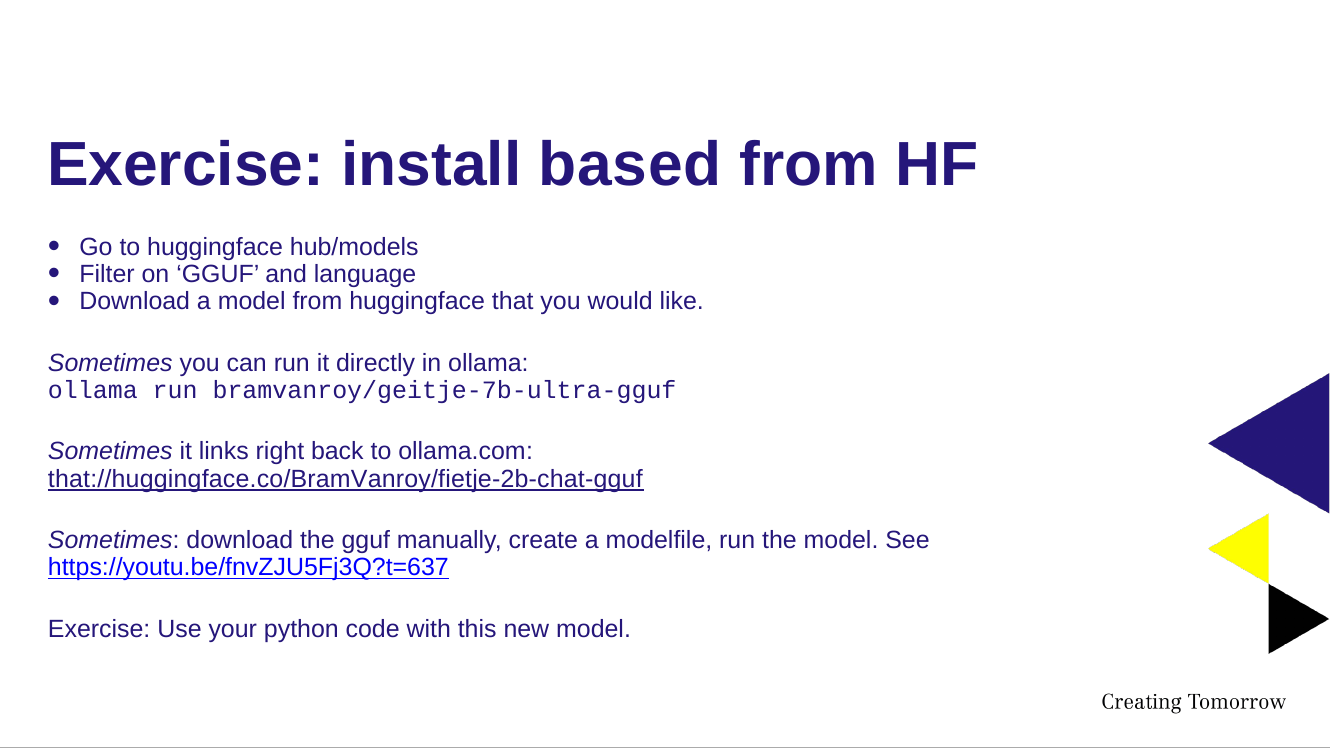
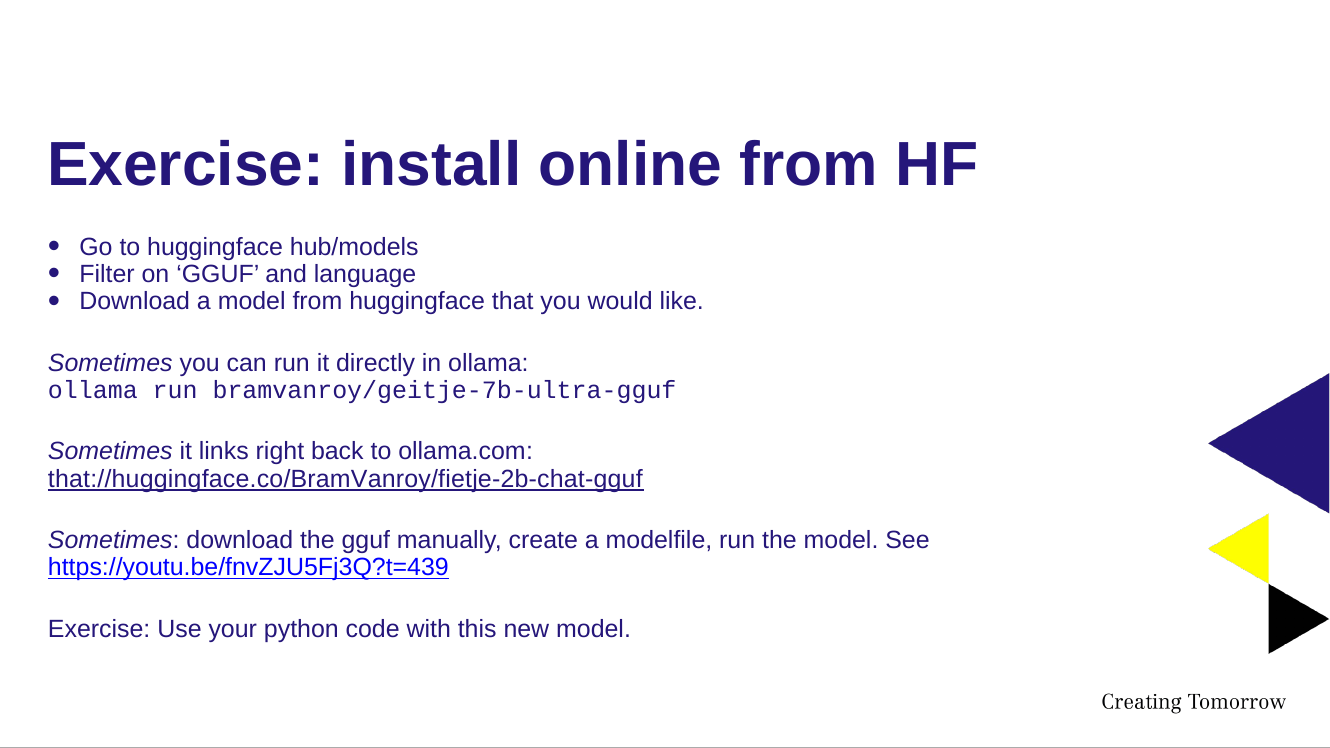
based: based -> online
https://youtu.be/fnvZJU5Fj3Q?t=637: https://youtu.be/fnvZJU5Fj3Q?t=637 -> https://youtu.be/fnvZJU5Fj3Q?t=439
